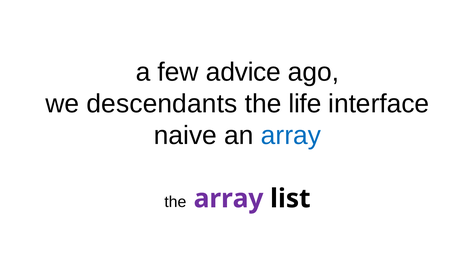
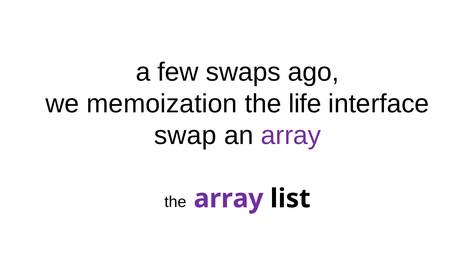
advice: advice -> swaps
descendants: descendants -> memoization
naive: naive -> swap
array at (291, 135) colour: blue -> purple
